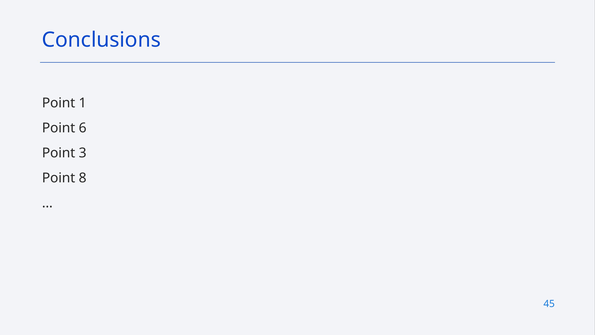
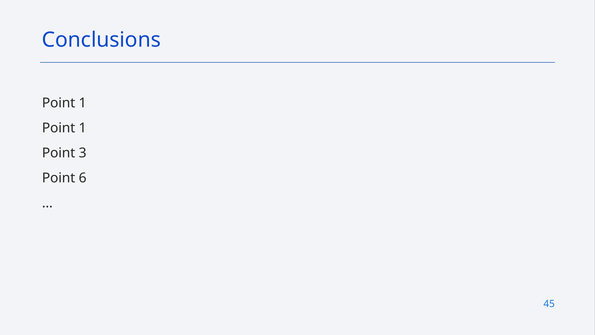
6 at (83, 128): 6 -> 1
8: 8 -> 6
